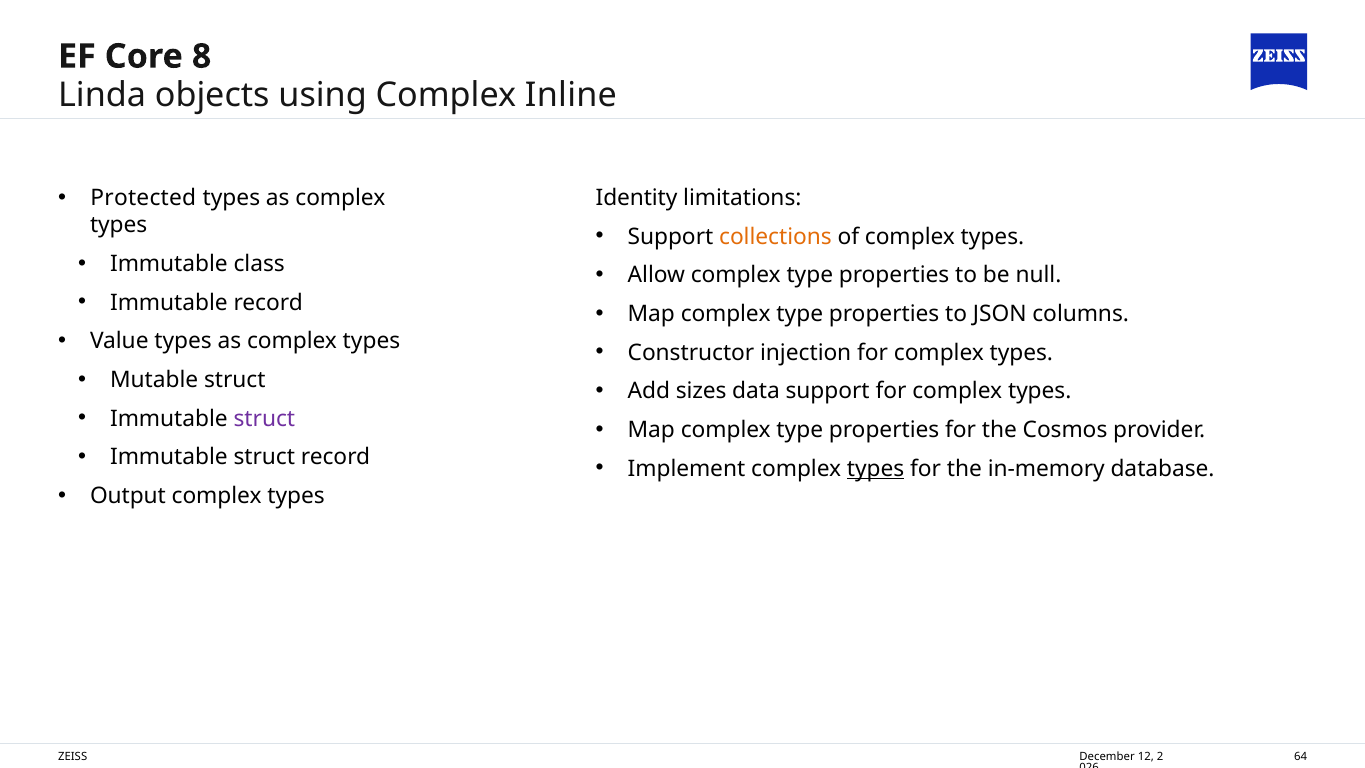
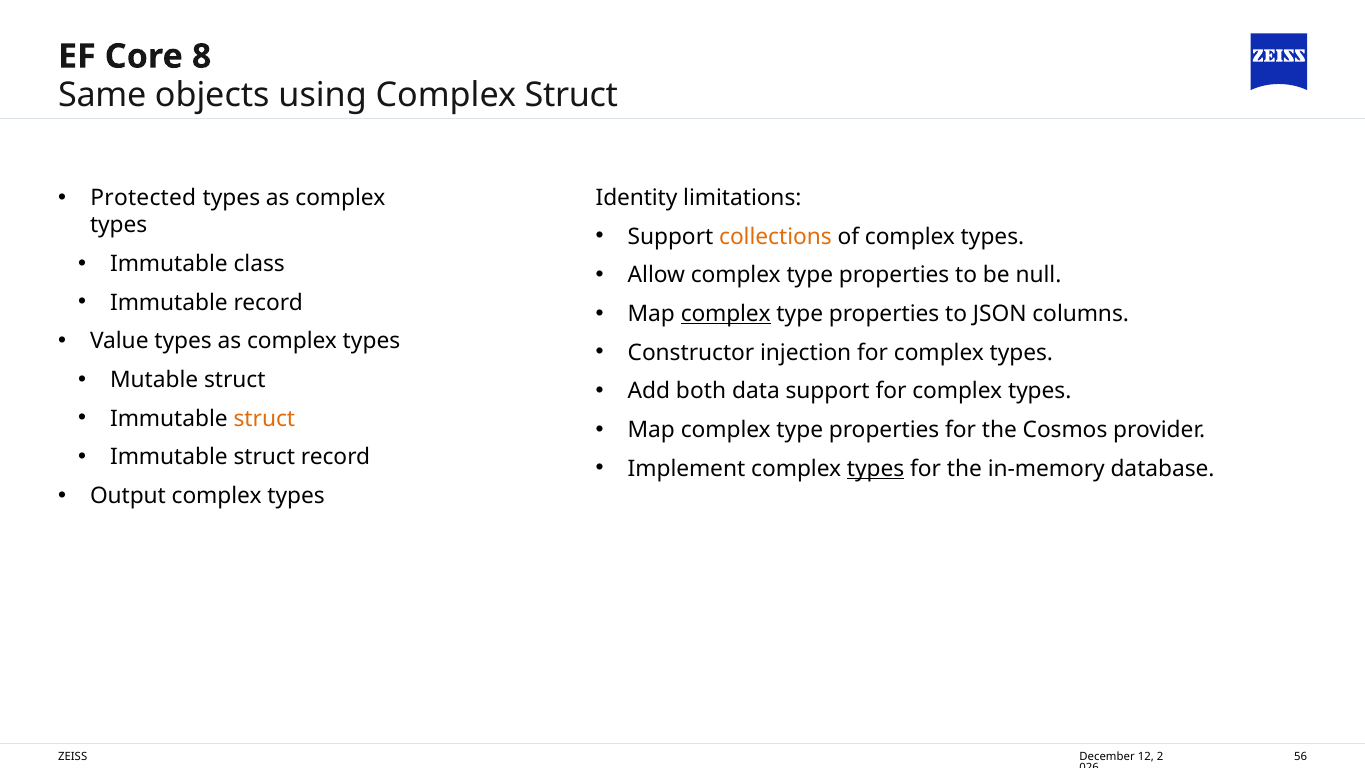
Linda: Linda -> Same
Complex Inline: Inline -> Struct
complex at (726, 314) underline: none -> present
sizes: sizes -> both
struct at (264, 418) colour: purple -> orange
64: 64 -> 56
